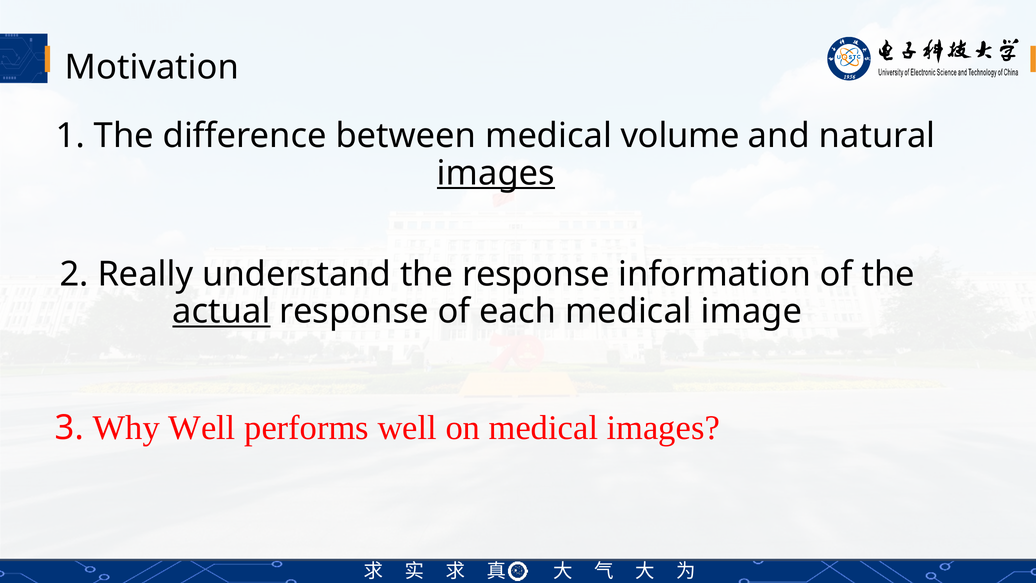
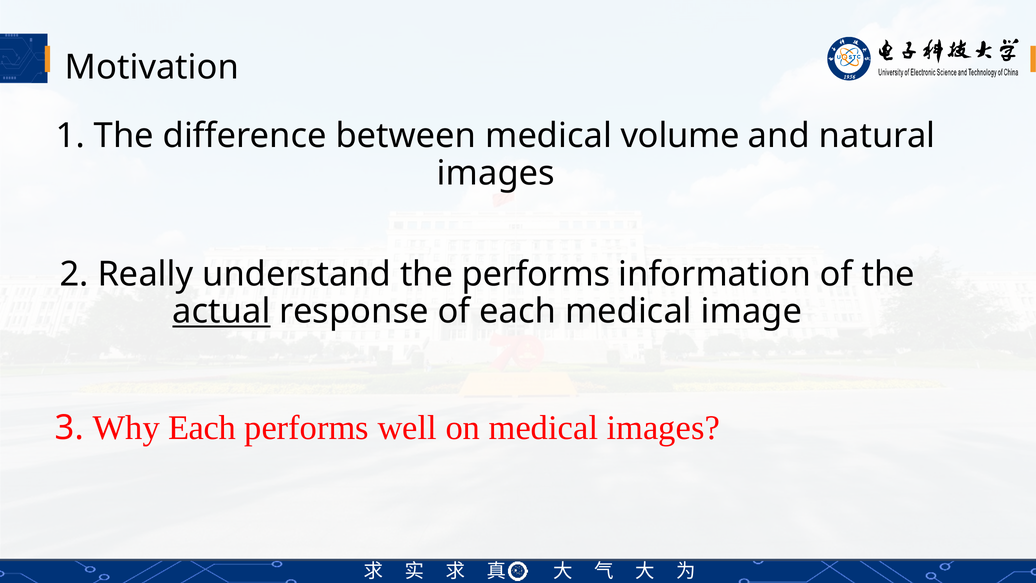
images at (496, 173) underline: present -> none
the response: response -> performs
Why Well: Well -> Each
